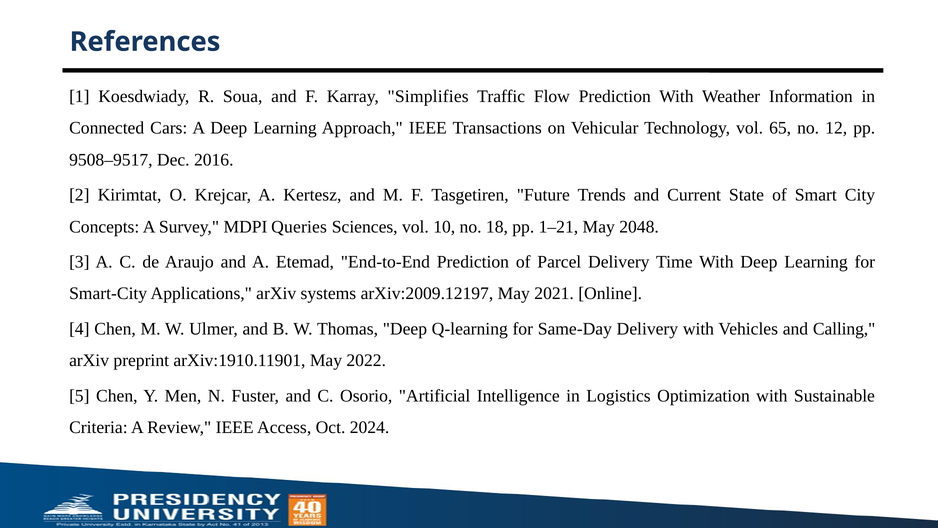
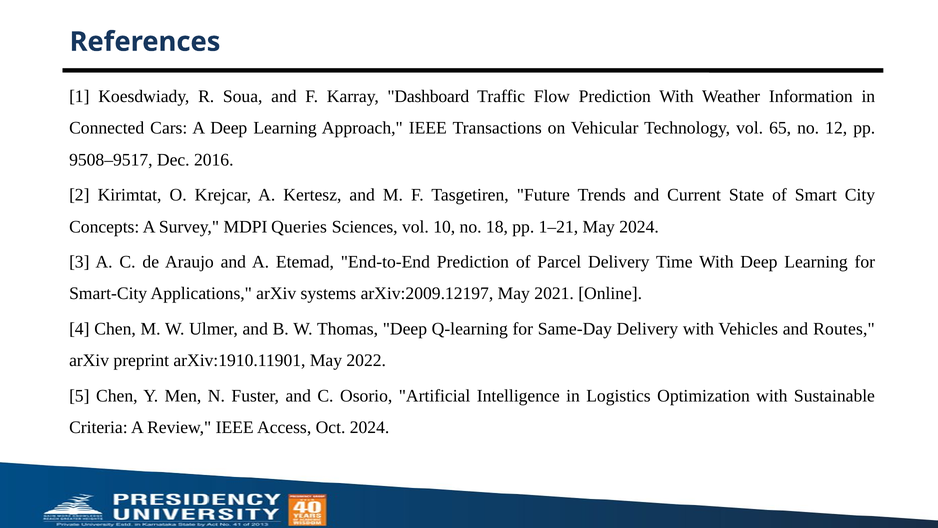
Simplifies: Simplifies -> Dashboard
May 2048: 2048 -> 2024
Calling: Calling -> Routes
